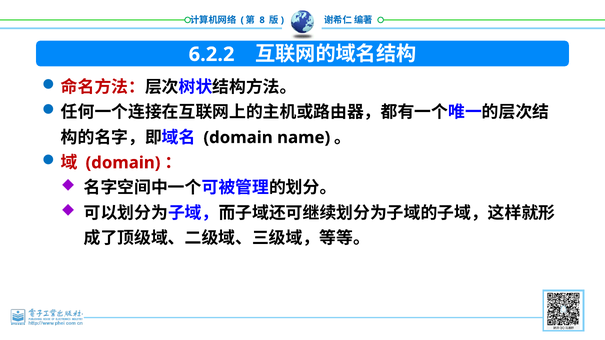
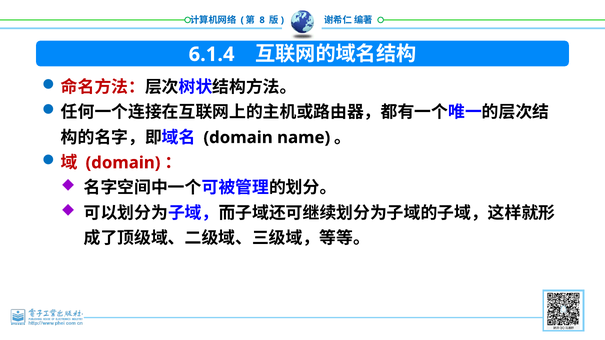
6.2.2: 6.2.2 -> 6.1.4
